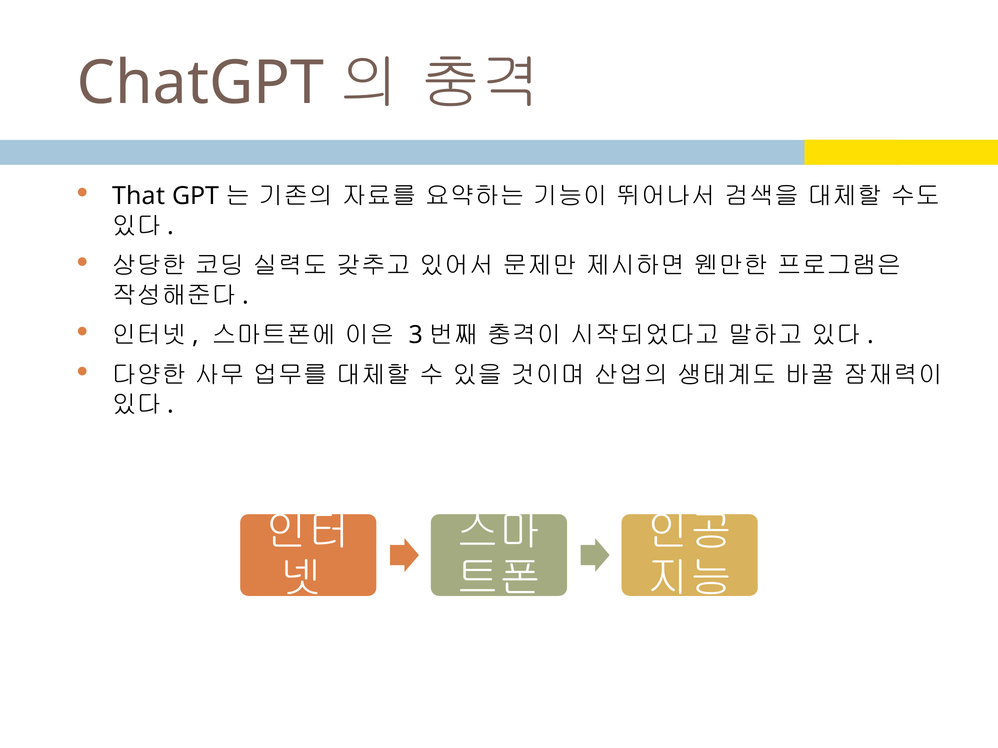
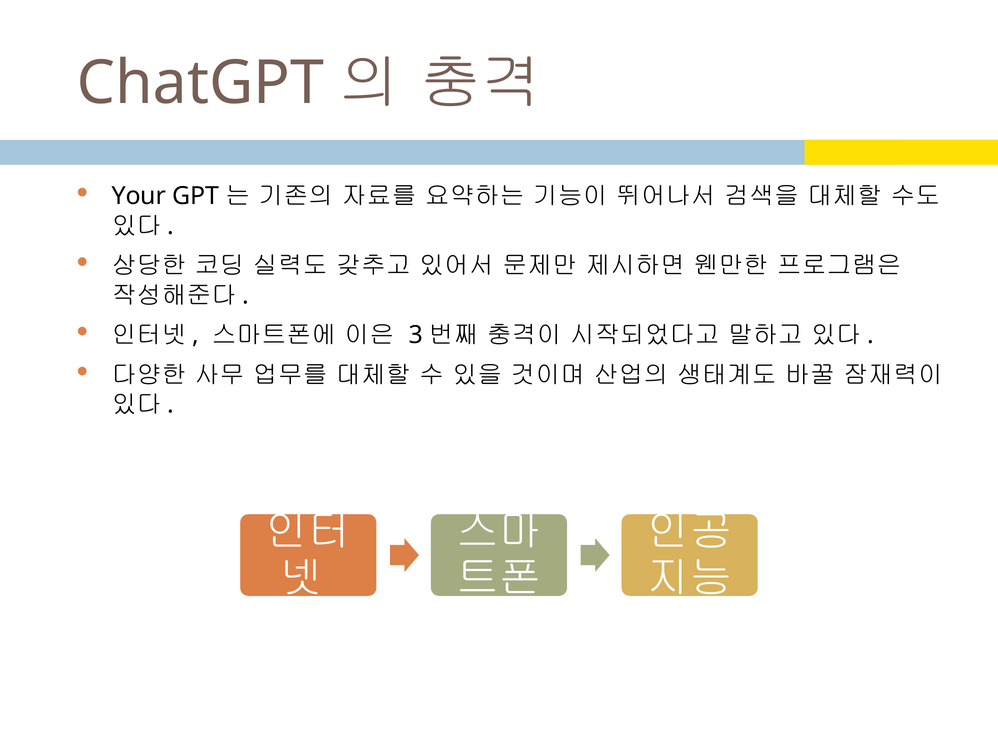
That: That -> Your
